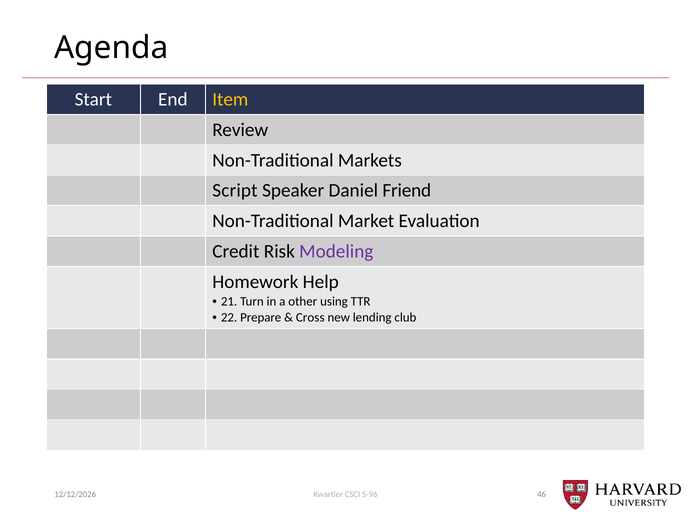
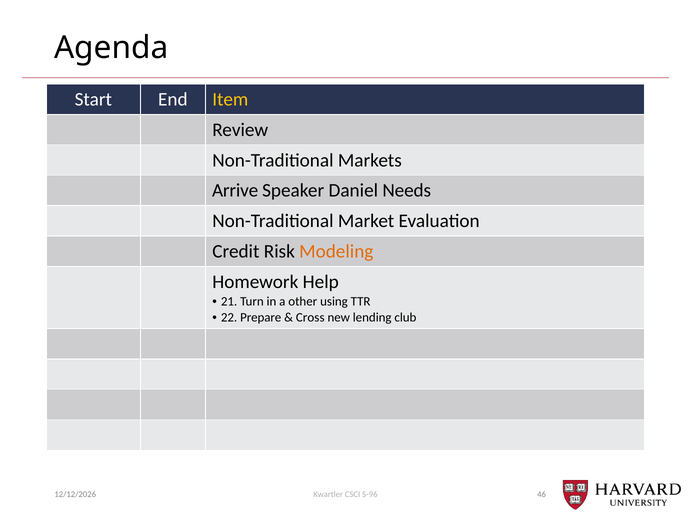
Script: Script -> Arrive
Friend: Friend -> Needs
Modeling colour: purple -> orange
